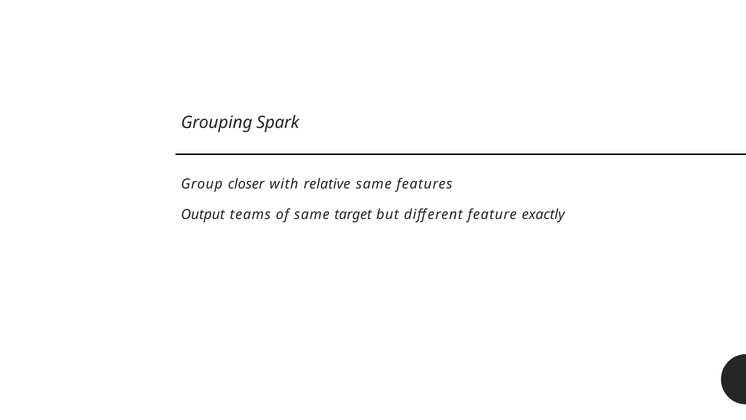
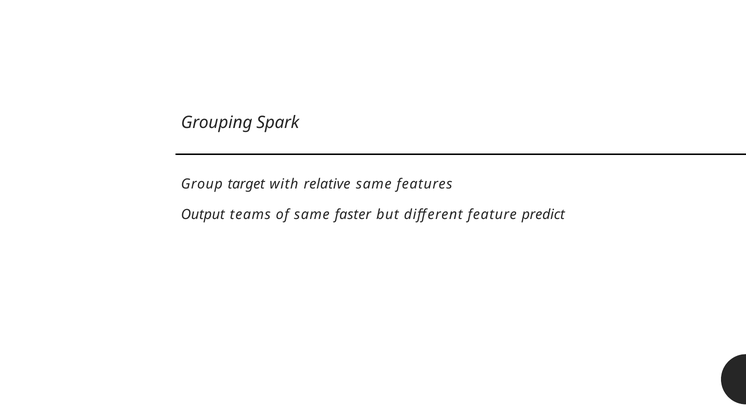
closer: closer -> target
target: target -> faster
exactly: exactly -> predict
